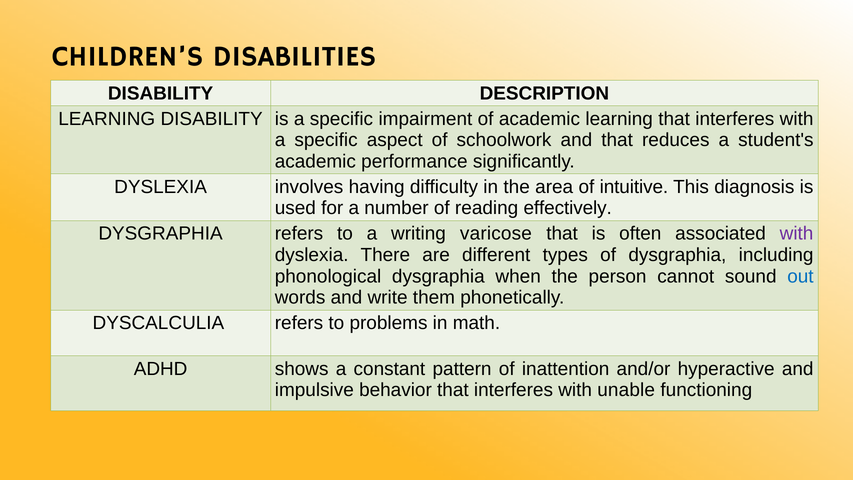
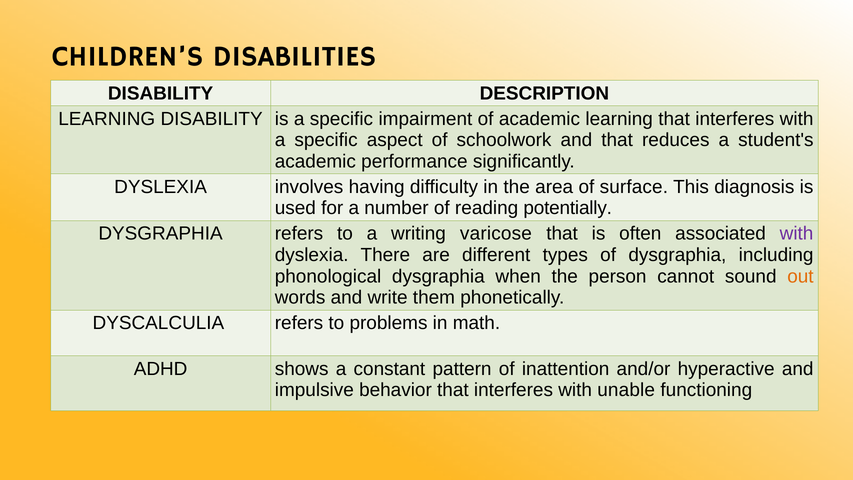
intuitive: intuitive -> surface
effectively: effectively -> potentially
out colour: blue -> orange
